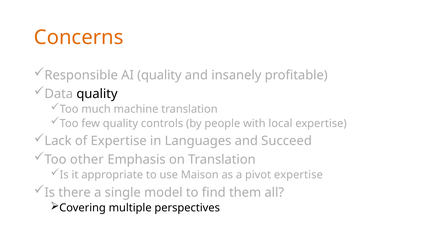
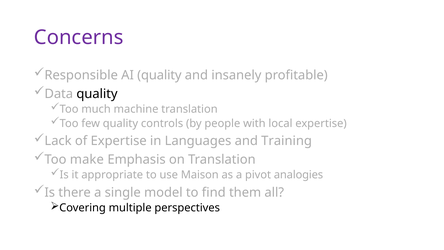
Concerns colour: orange -> purple
Succeed: Succeed -> Training
other: other -> make
pivot expertise: expertise -> analogies
